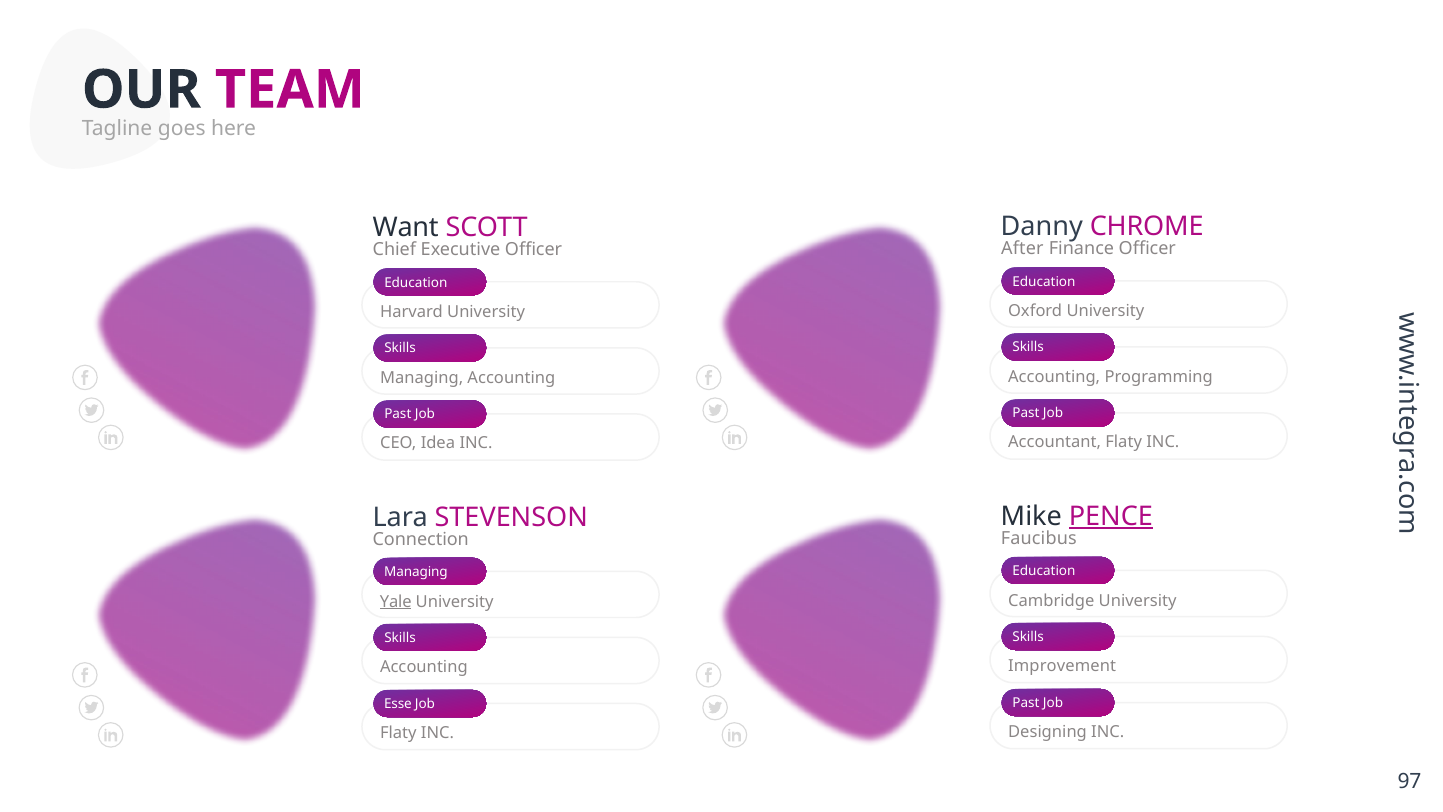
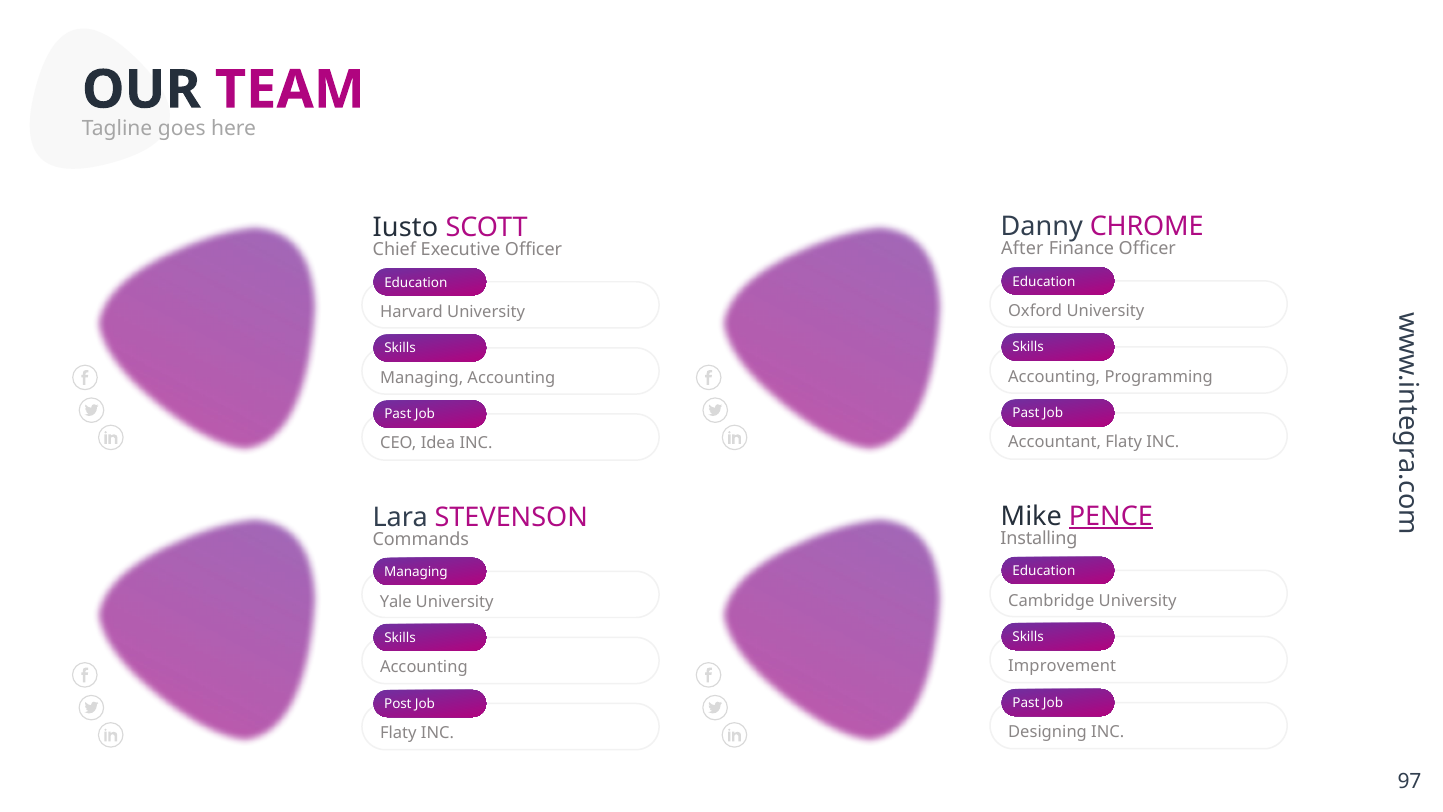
Want: Want -> Iusto
Faucibus: Faucibus -> Installing
Connection: Connection -> Commands
Yale underline: present -> none
Esse: Esse -> Post
